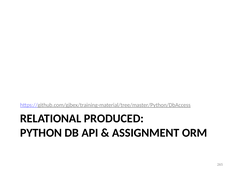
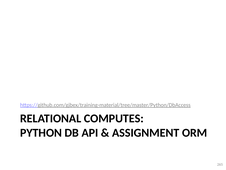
PRODUCED: PRODUCED -> COMPUTES
